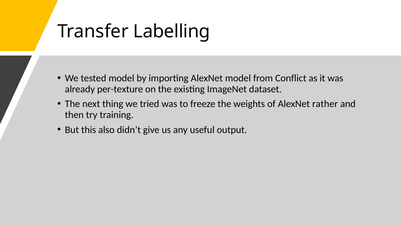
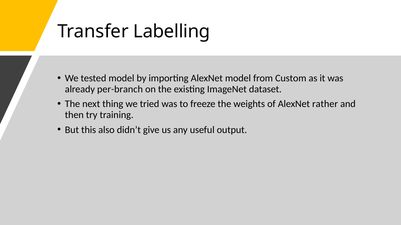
Conflict: Conflict -> Custom
per-texture: per-texture -> per-branch
